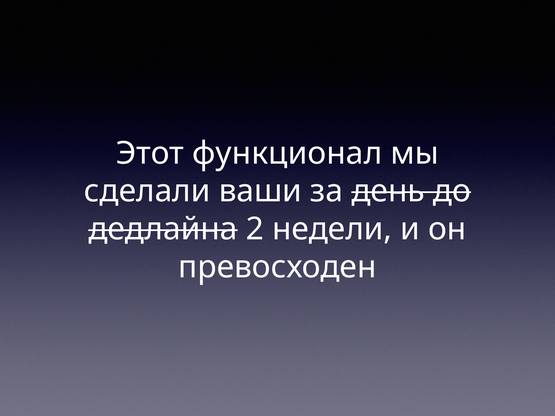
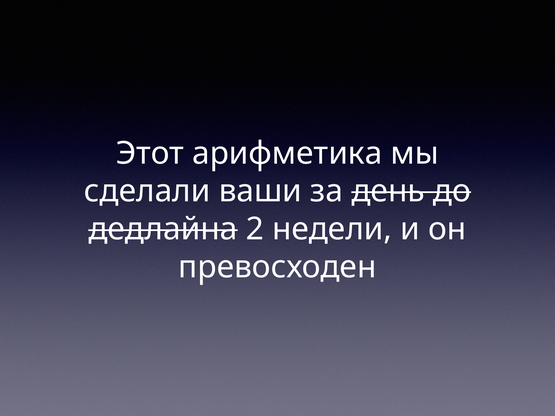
функционал: функционал -> арифметика
